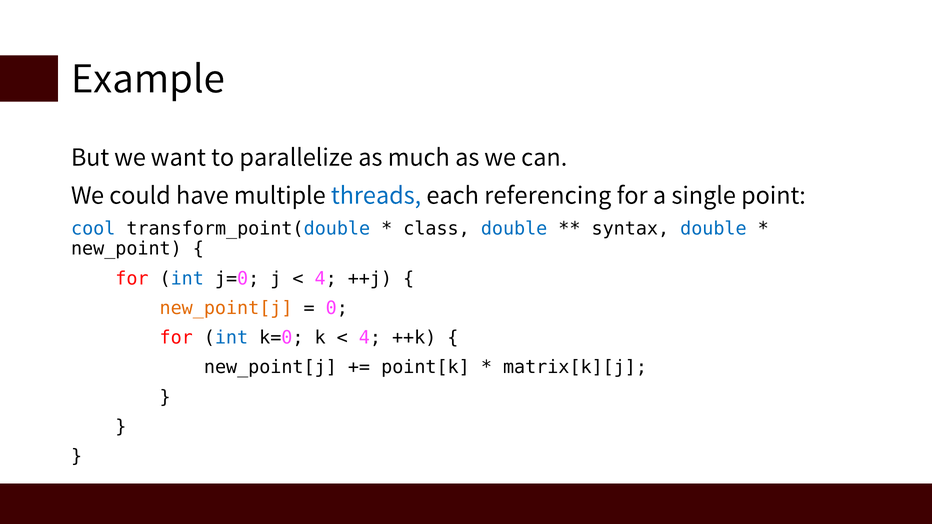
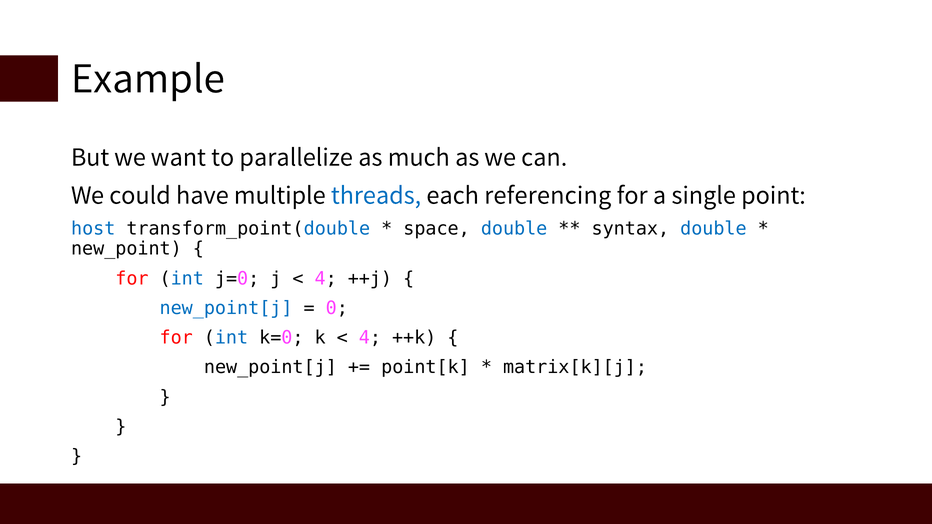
cool: cool -> host
class: class -> space
new_point[j at (226, 308) colour: orange -> blue
